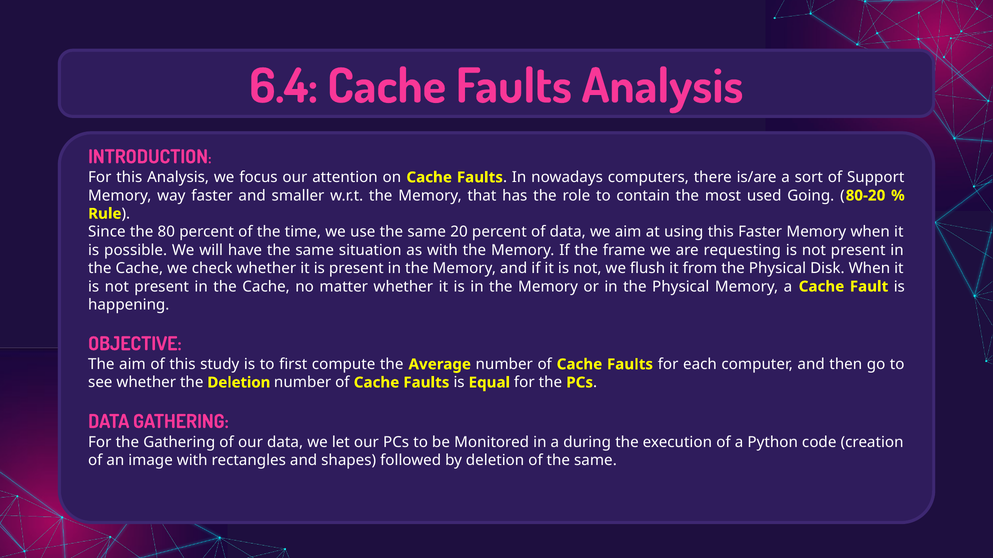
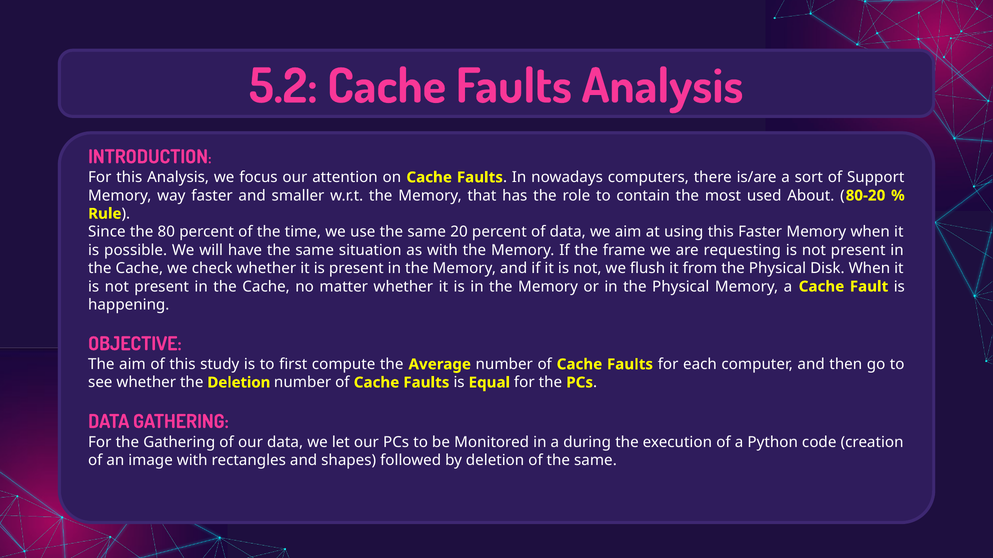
6.4: 6.4 -> 5.2
Going: Going -> About
